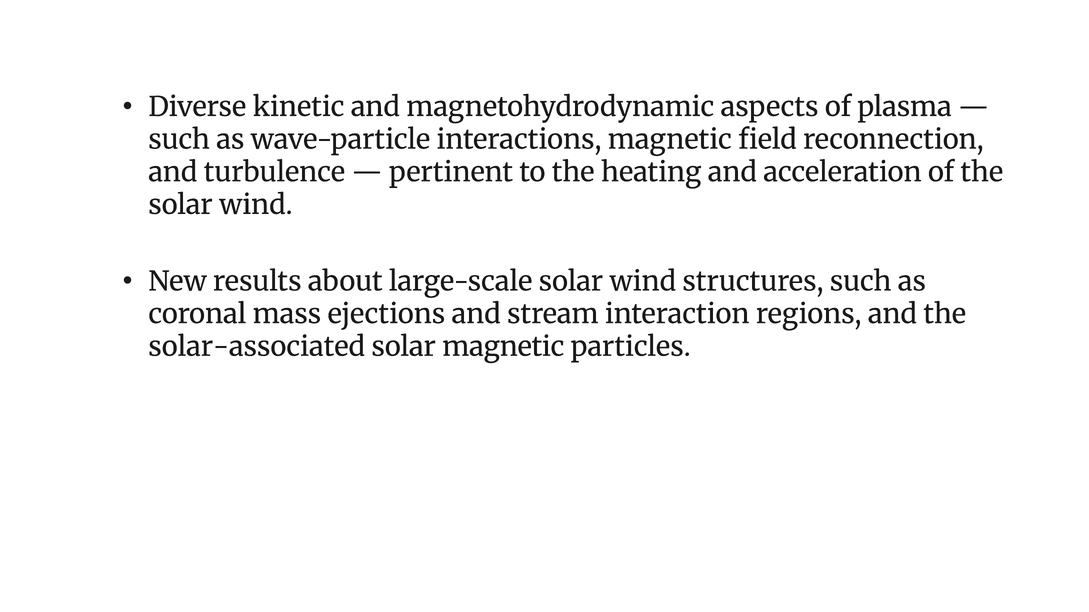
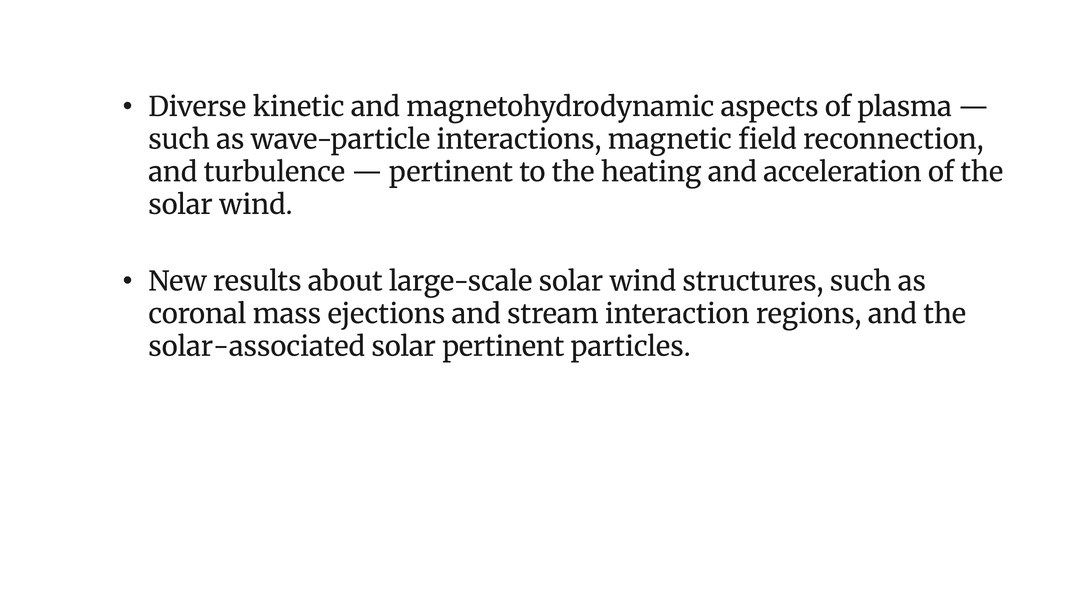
solar magnetic: magnetic -> pertinent
